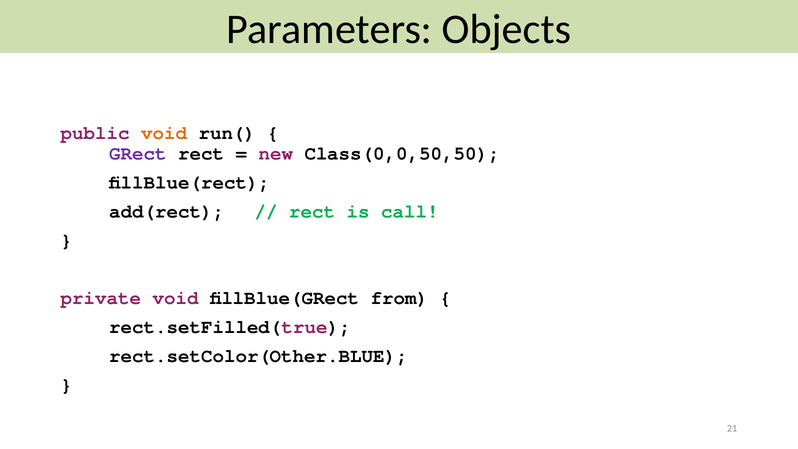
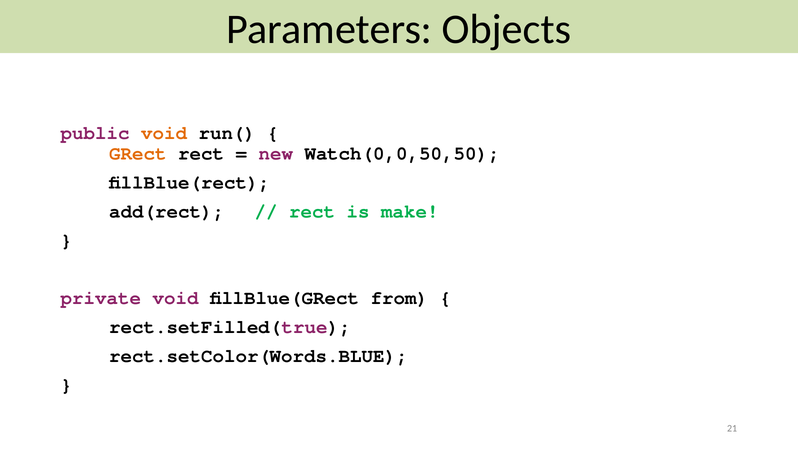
GRect colour: purple -> orange
Class(0,0,50,50: Class(0,0,50,50 -> Watch(0,0,50,50
call: call -> make
rect.setColor(Other.BLUE: rect.setColor(Other.BLUE -> rect.setColor(Words.BLUE
